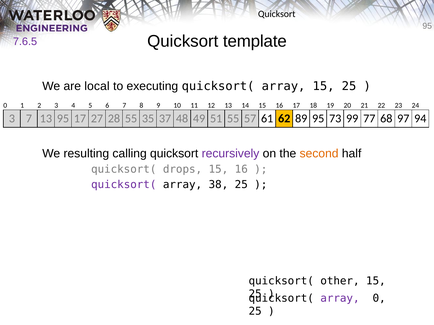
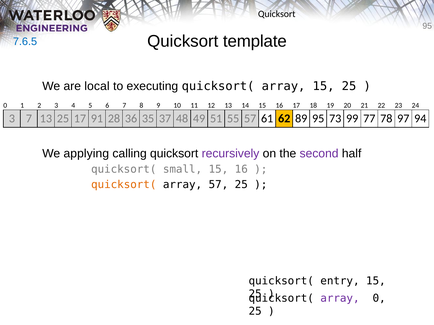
7.6.5 colour: purple -> blue
13 95: 95 -> 25
27: 27 -> 91
28 55: 55 -> 36
68: 68 -> 78
resulting: resulting -> applying
second colour: orange -> purple
drops: drops -> small
quicksort( at (124, 185) colour: purple -> orange
array 38: 38 -> 57
other: other -> entry
